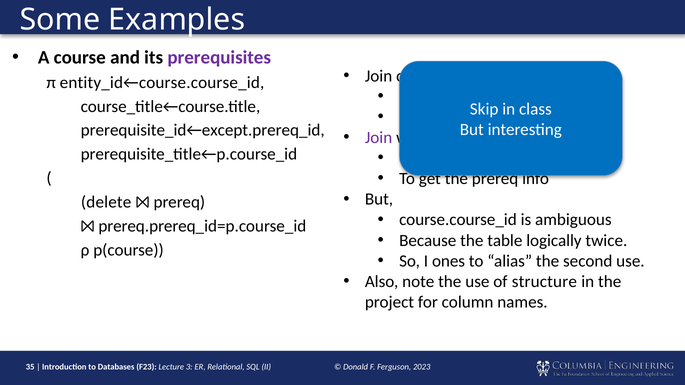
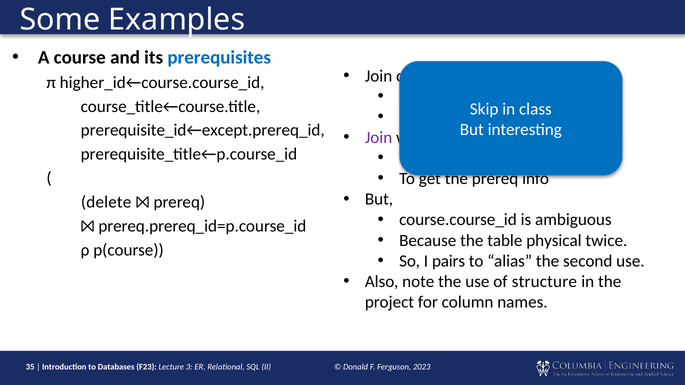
prerequisites colour: purple -> blue
entity_id←course.course_id: entity_id←course.course_id -> higher_id←course.course_id
logically: logically -> physical
ones: ones -> pairs
